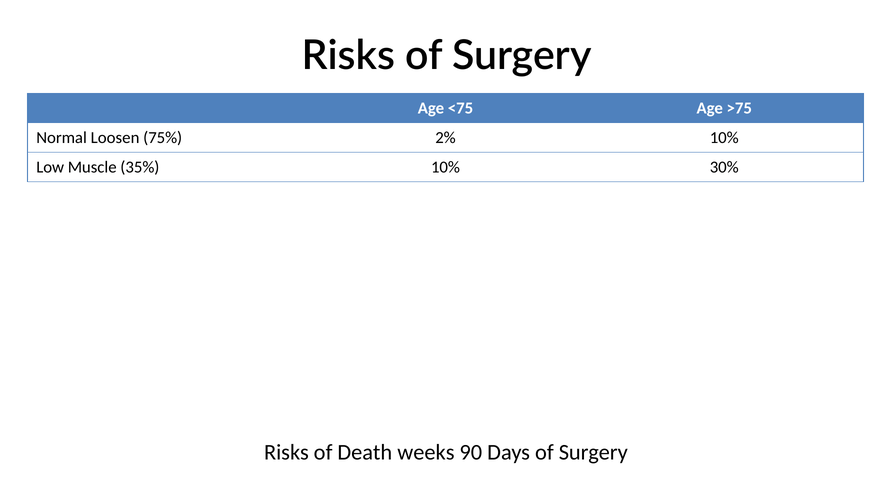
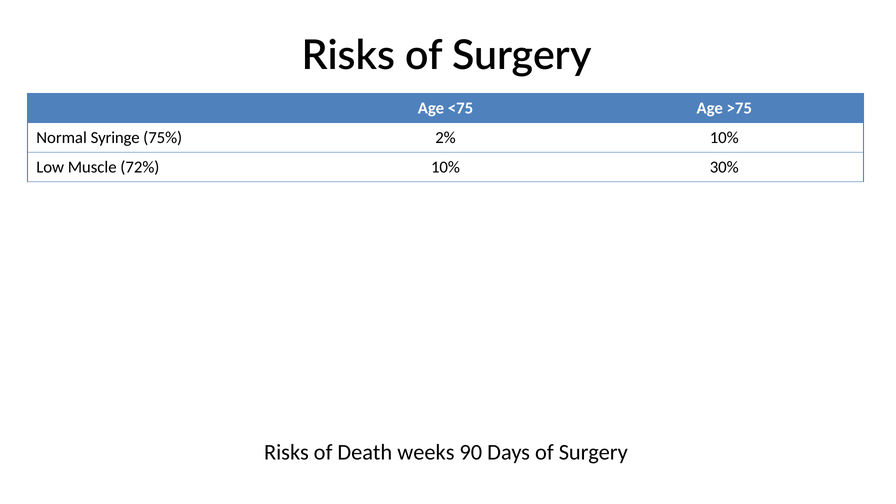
Loosen: Loosen -> Syringe
35%: 35% -> 72%
